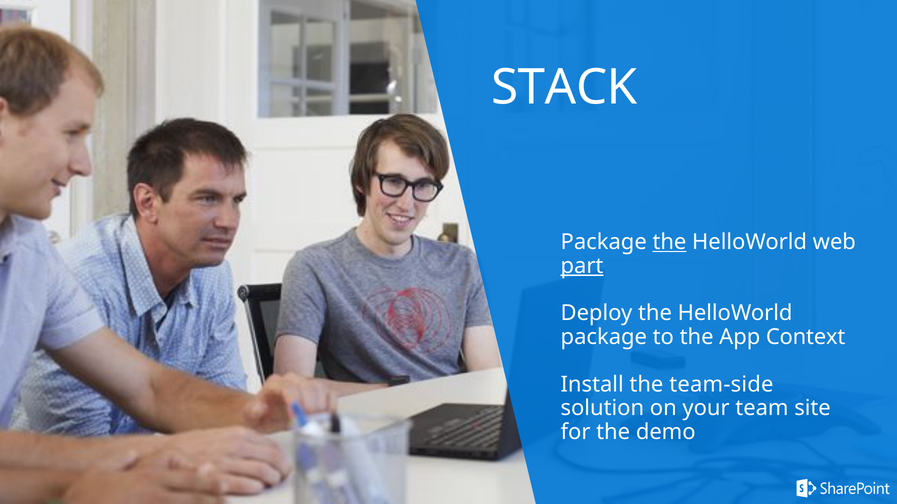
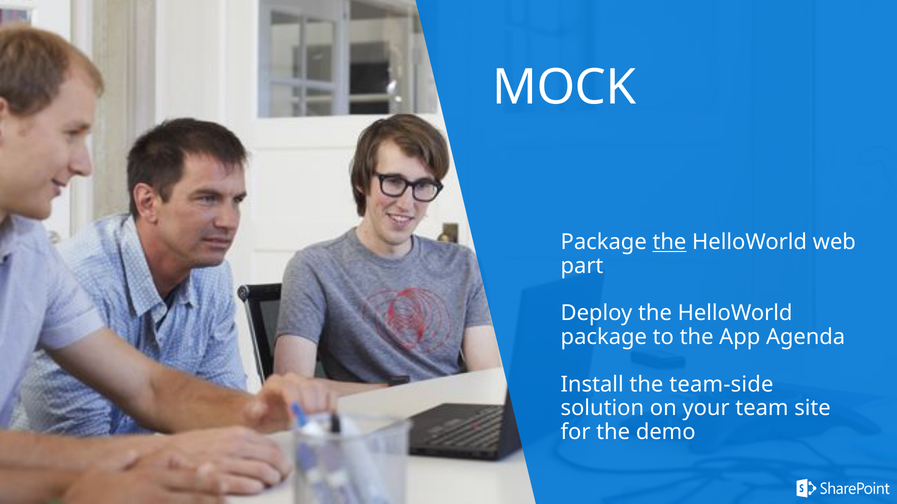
STACK: STACK -> MOCK
part underline: present -> none
Context: Context -> Agenda
